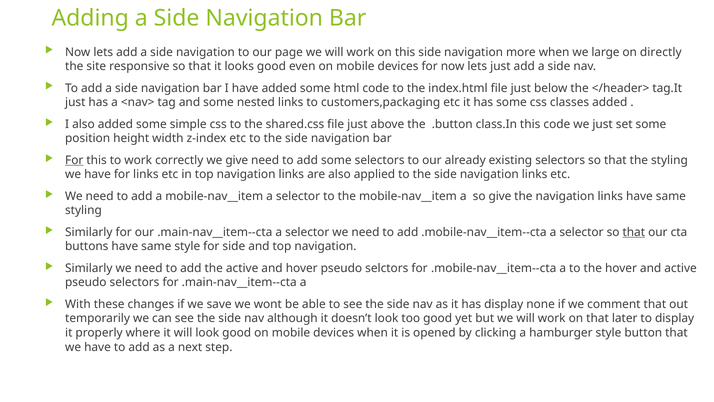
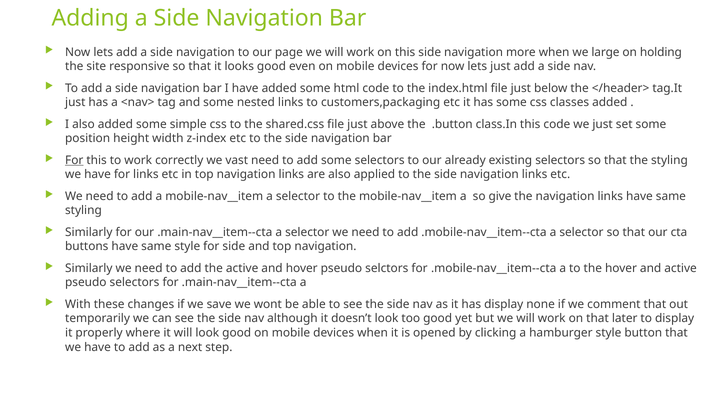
directly: directly -> holding
we give: give -> vast
that at (634, 232) underline: present -> none
